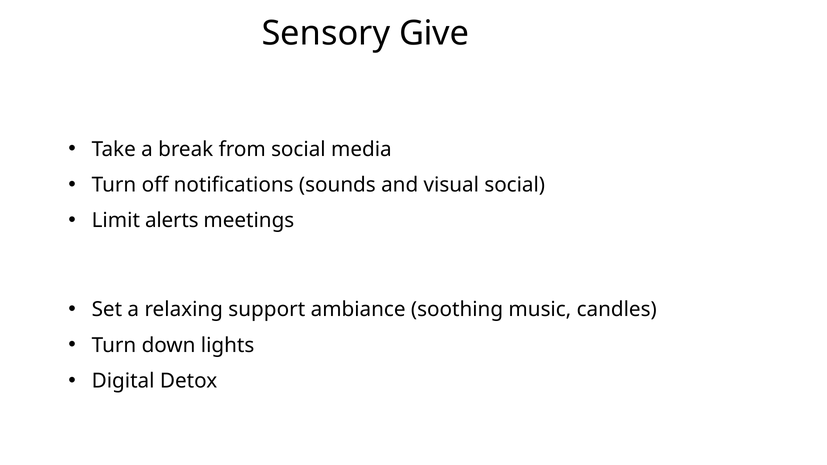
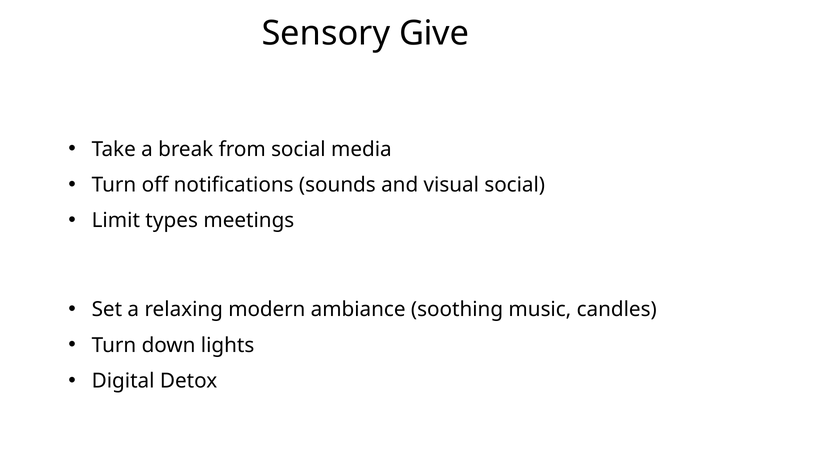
alerts: alerts -> types
support: support -> modern
